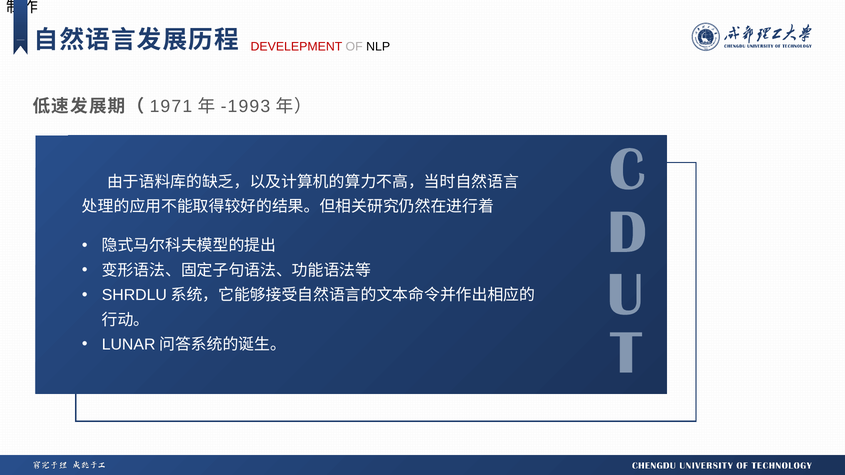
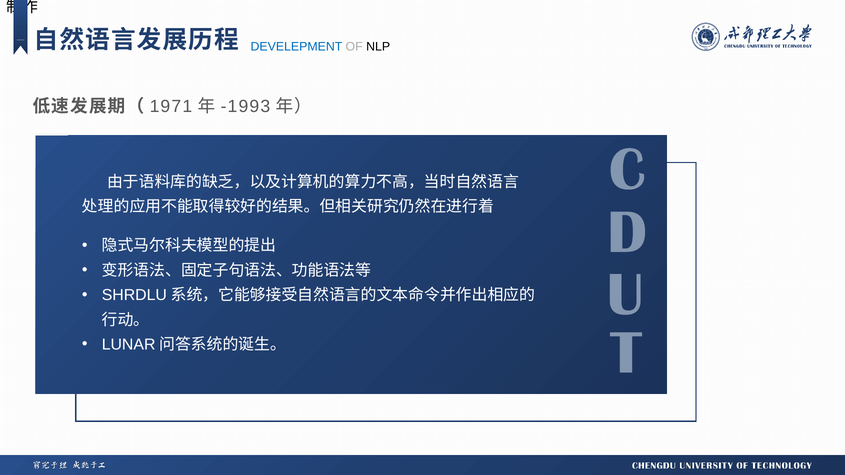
DEVELEPMENT colour: red -> blue
